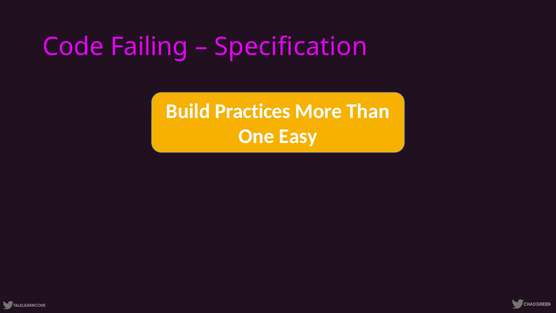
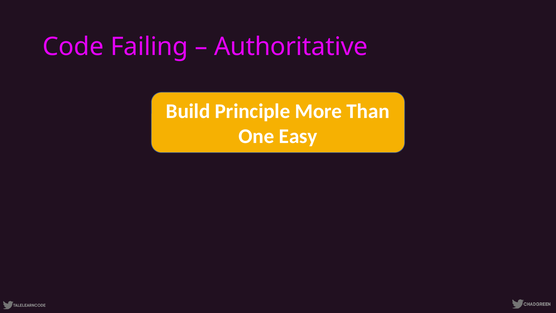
Specification: Specification -> Authoritative
Practices: Practices -> Principle
